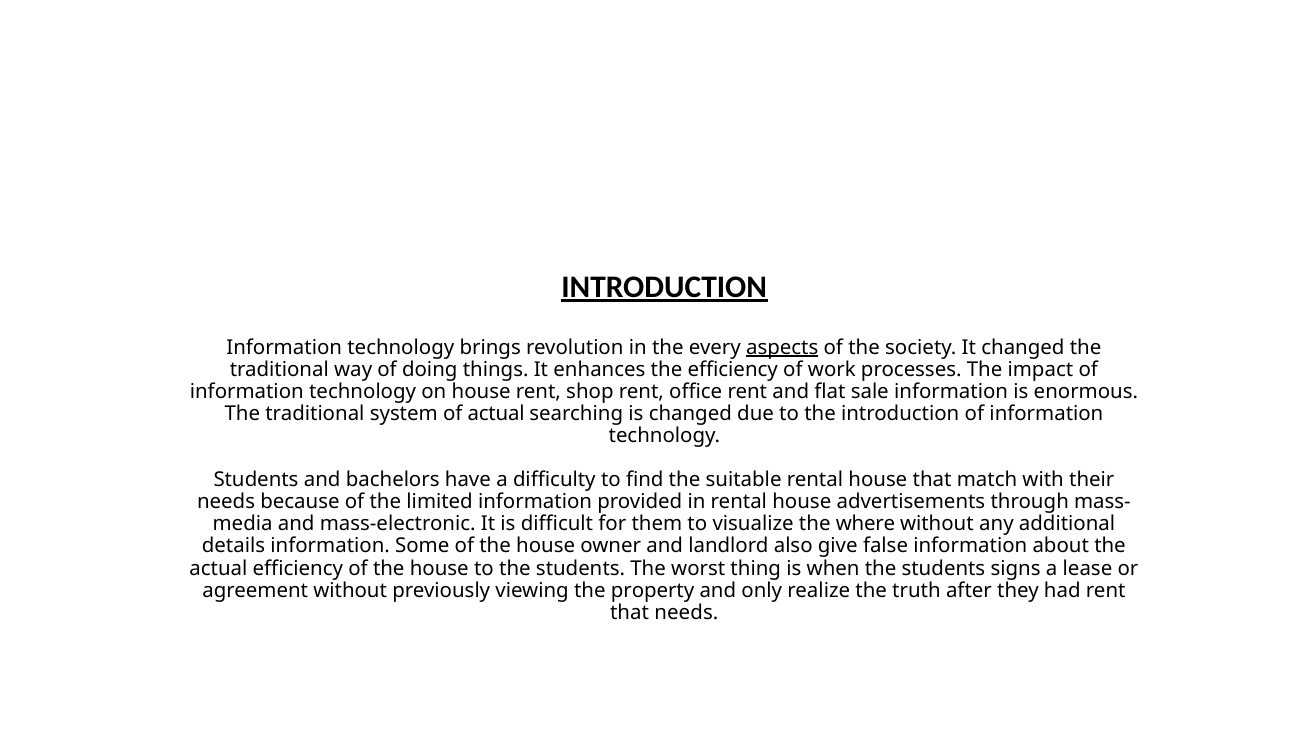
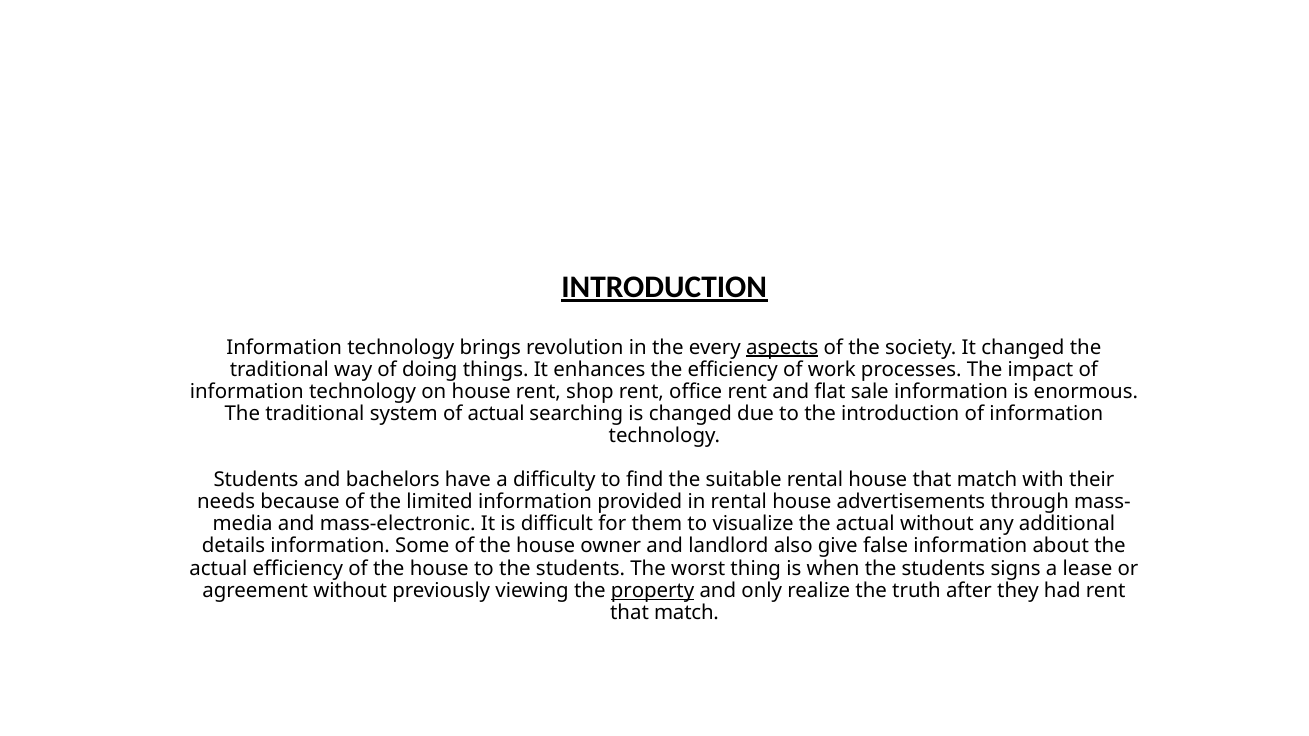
visualize the where: where -> actual
property underline: none -> present
needs at (686, 613): needs -> match
